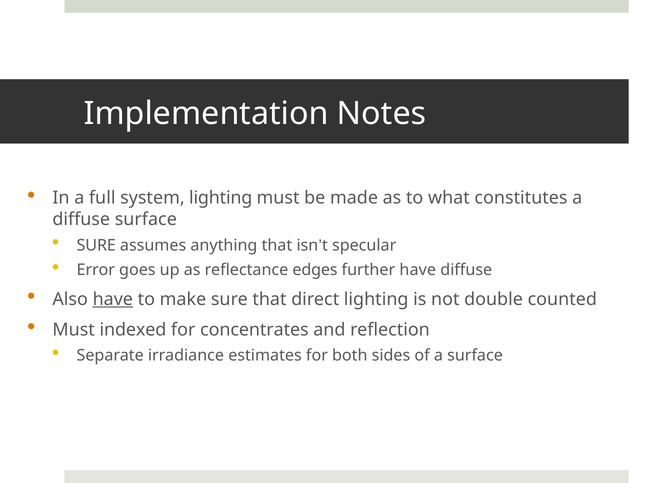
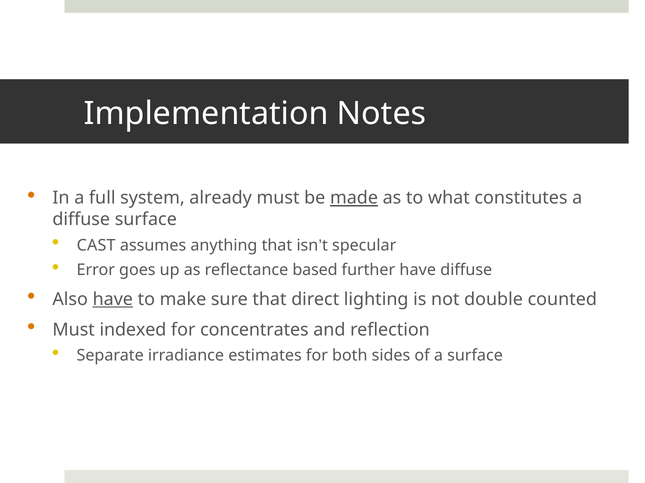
system lighting: lighting -> already
made underline: none -> present
SURE at (96, 246): SURE -> CAST
edges: edges -> based
